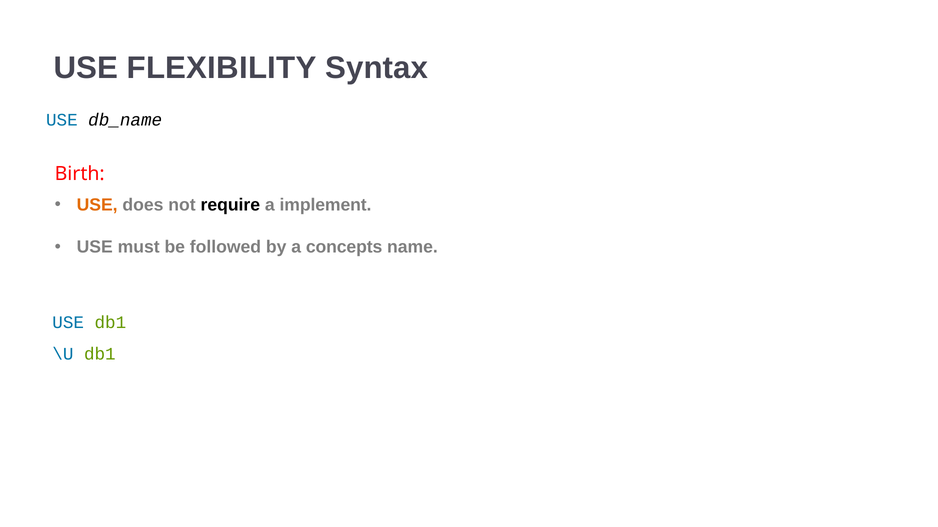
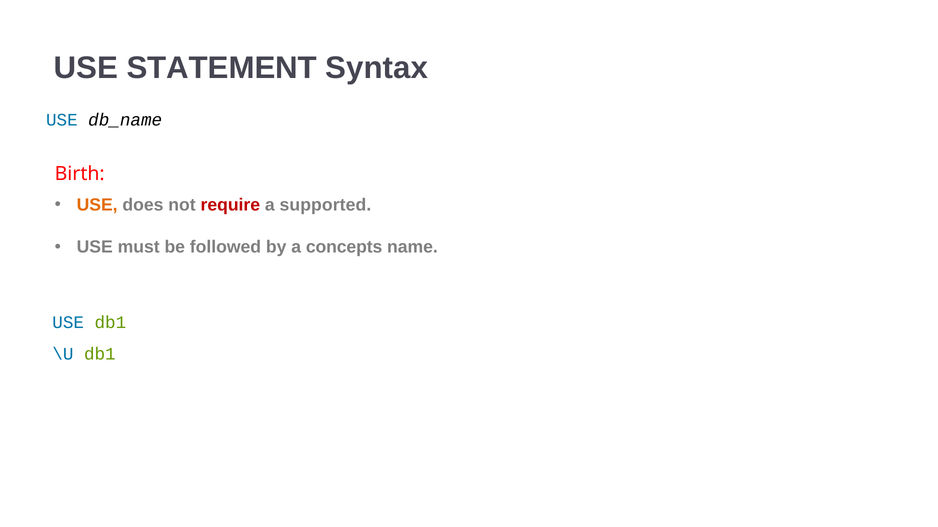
FLEXIBILITY: FLEXIBILITY -> STATEMENT
require colour: black -> red
implement: implement -> supported
